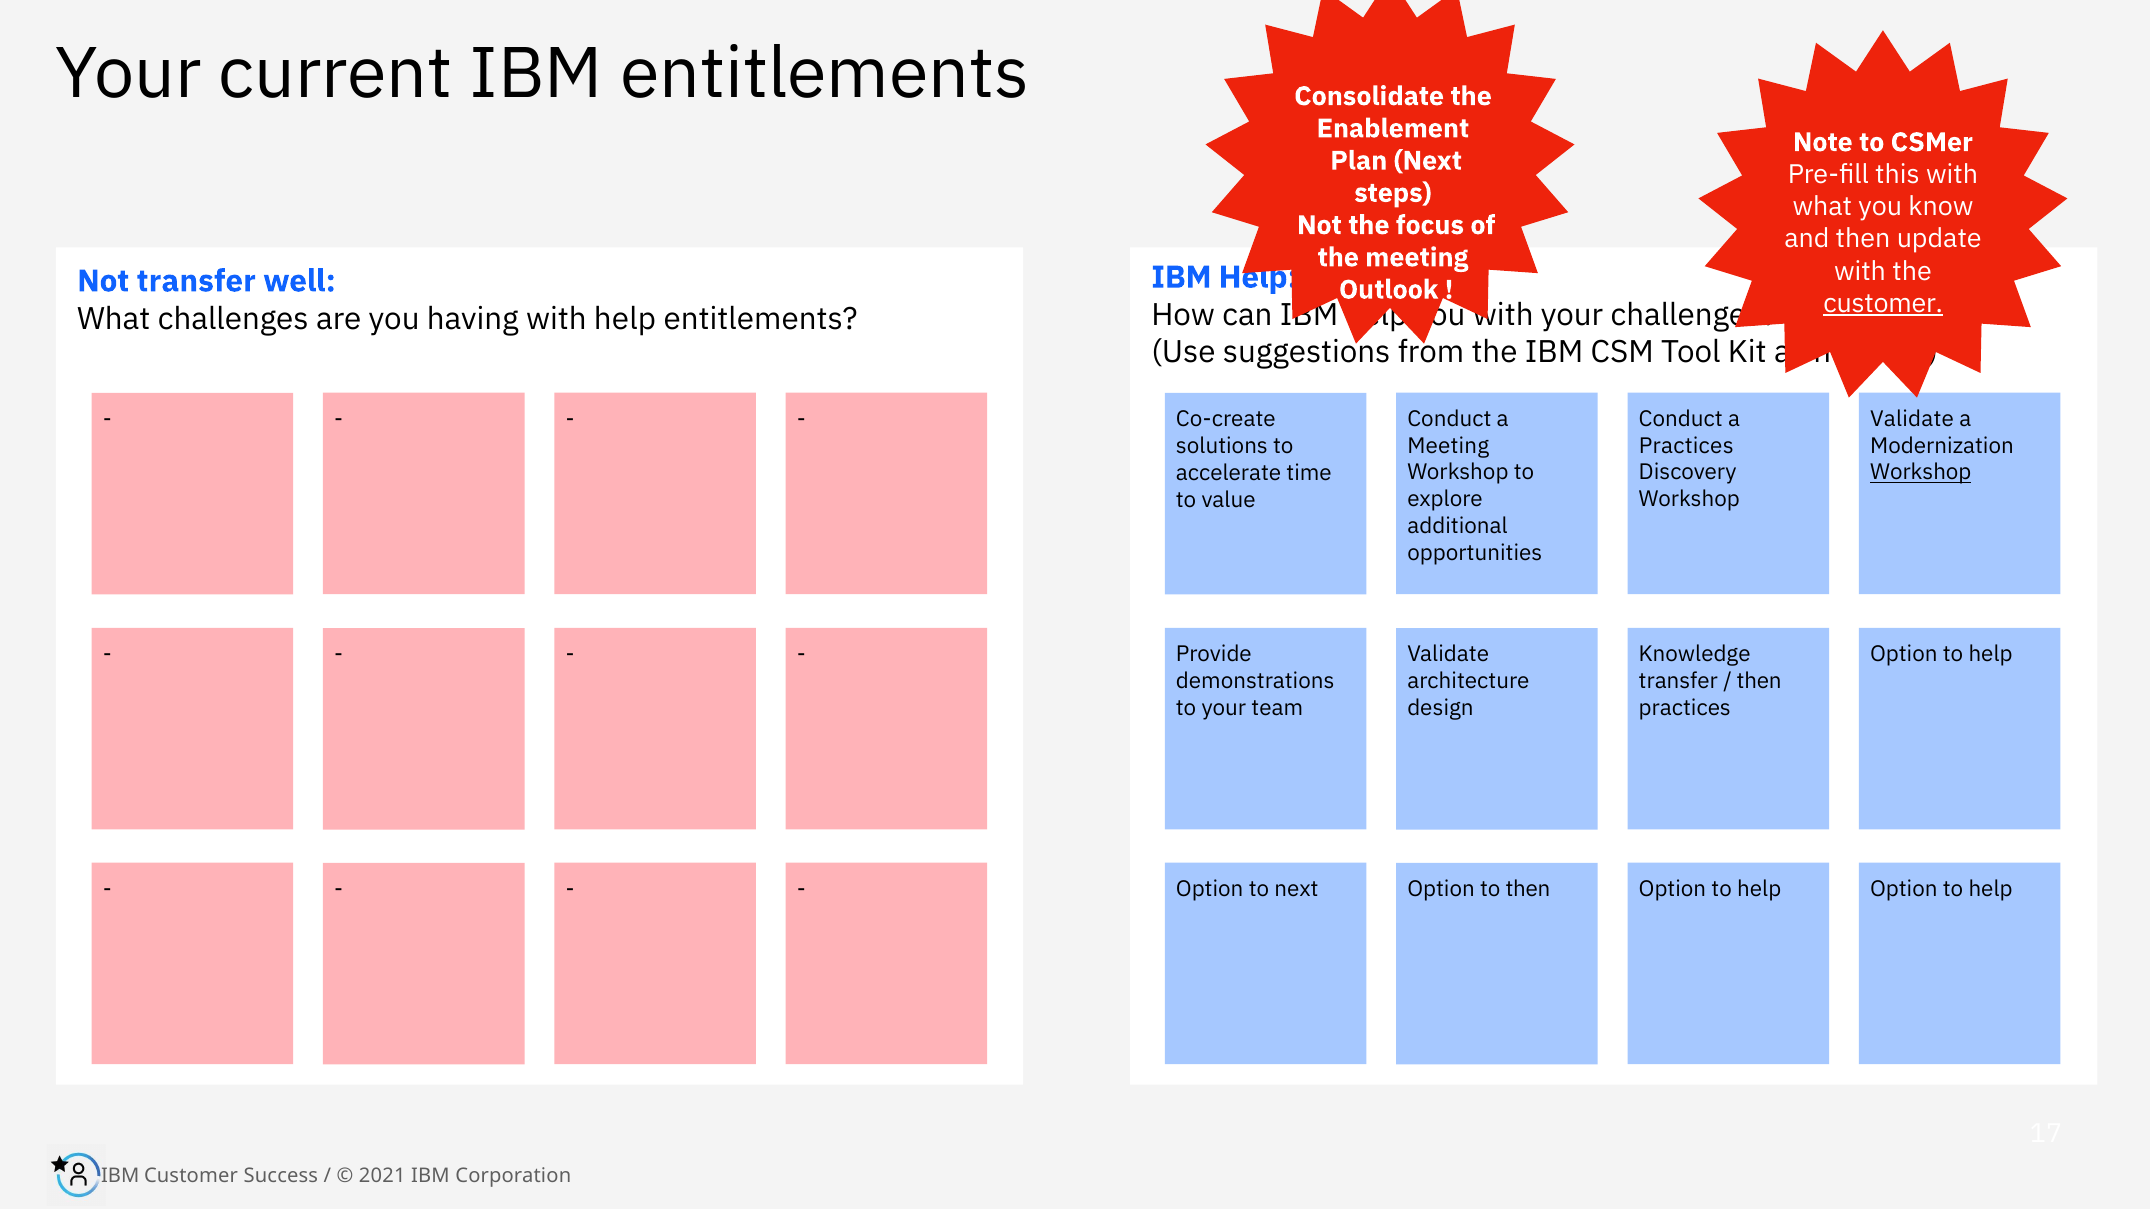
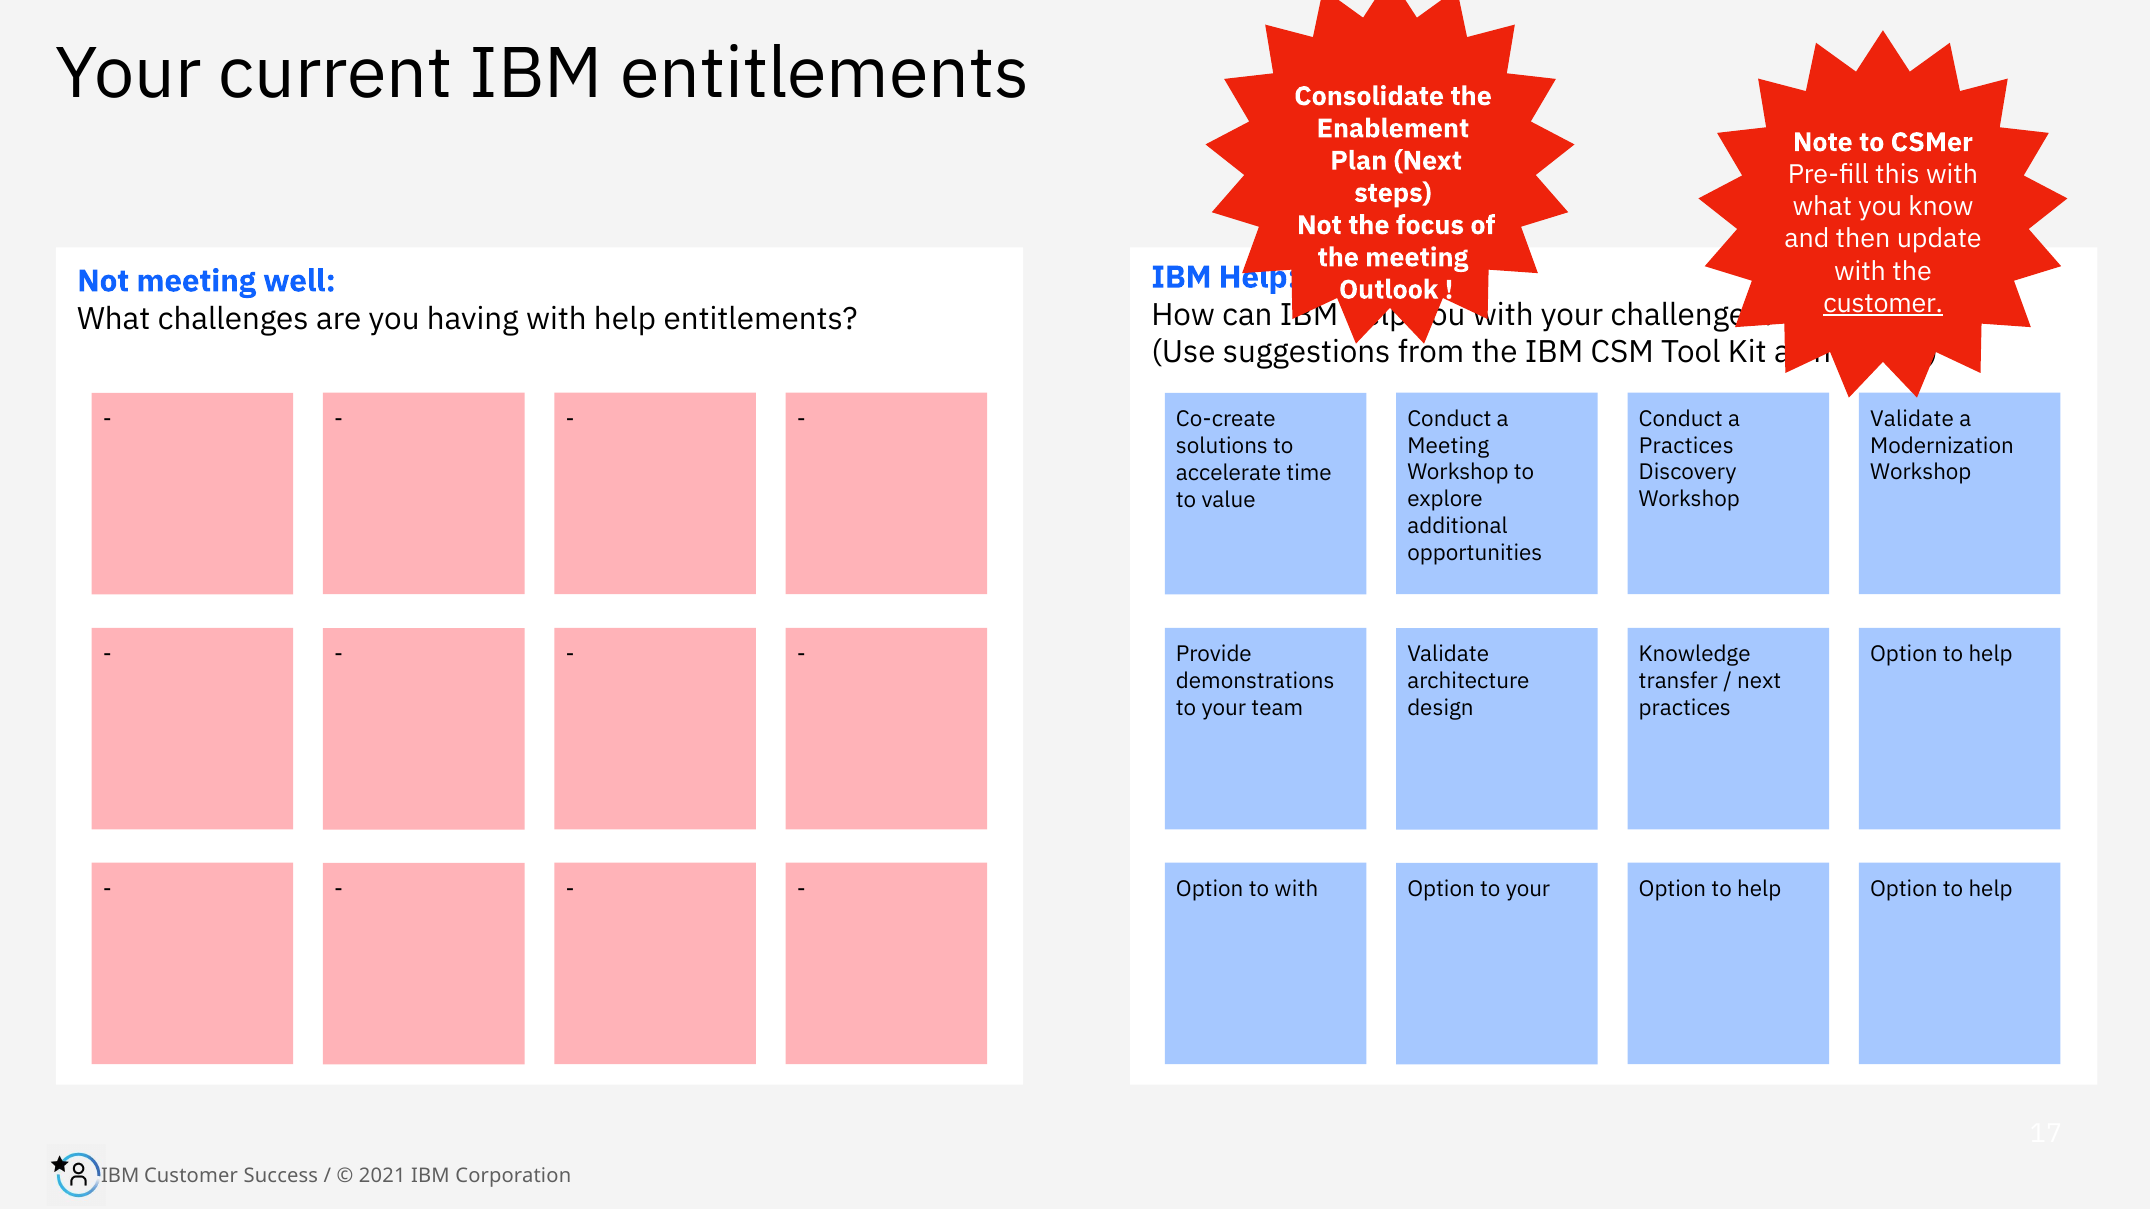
Not transfer: transfer -> meeting
Workshop at (1921, 473) underline: present -> none
then at (1759, 681): then -> next
to next: next -> with
Option to then: then -> your
